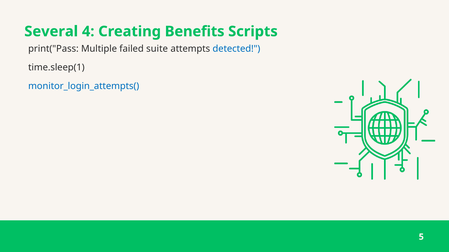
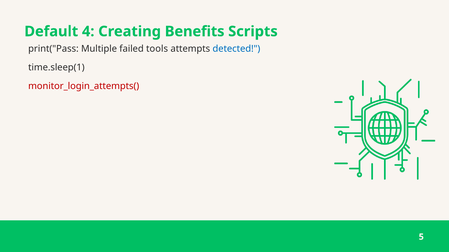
Several: Several -> Default
suite: suite -> tools
monitor_login_attempts( colour: blue -> red
